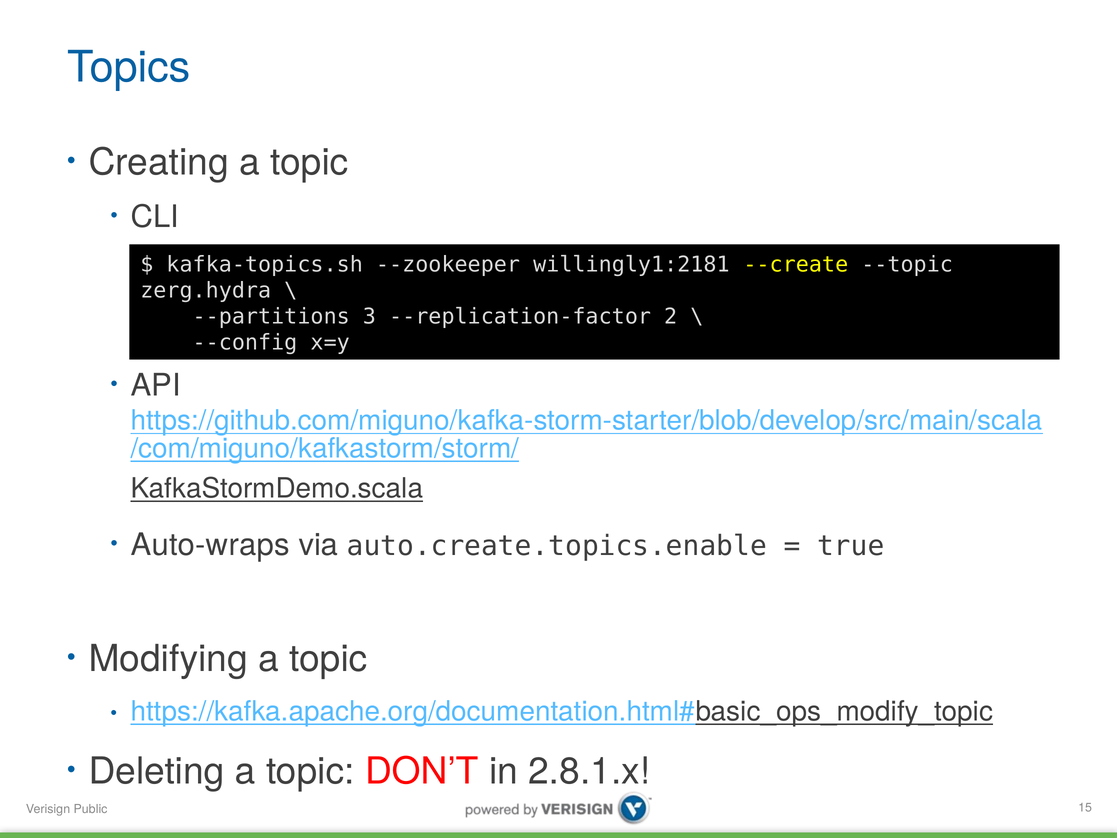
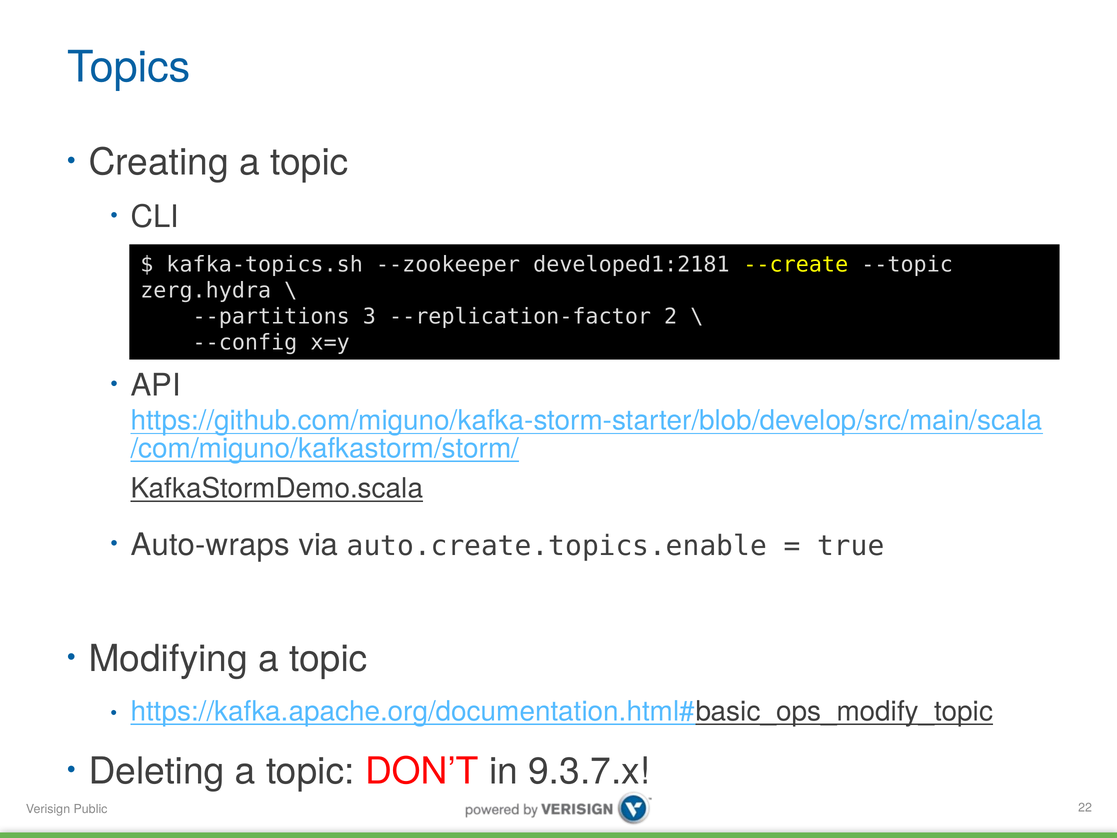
willingly1:2181: willingly1:2181 -> developed1:2181
2.8.1.x: 2.8.1.x -> 9.3.7.x
15: 15 -> 22
